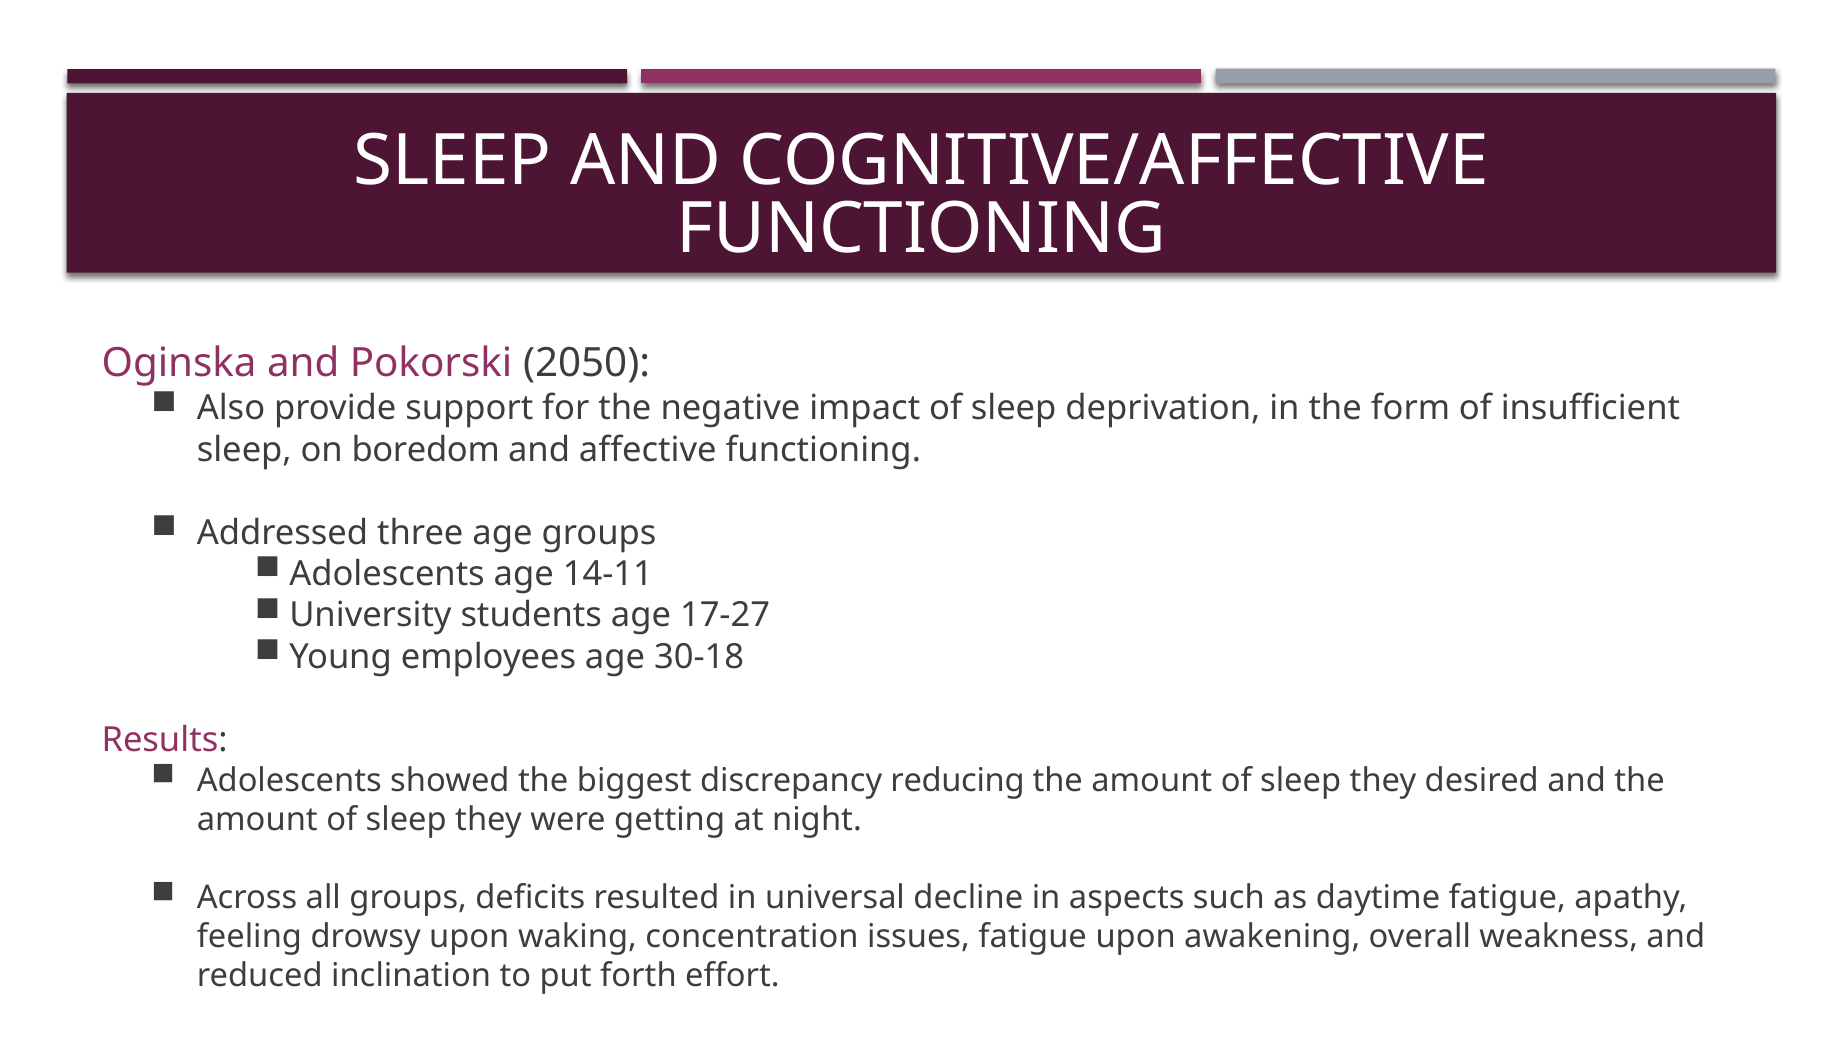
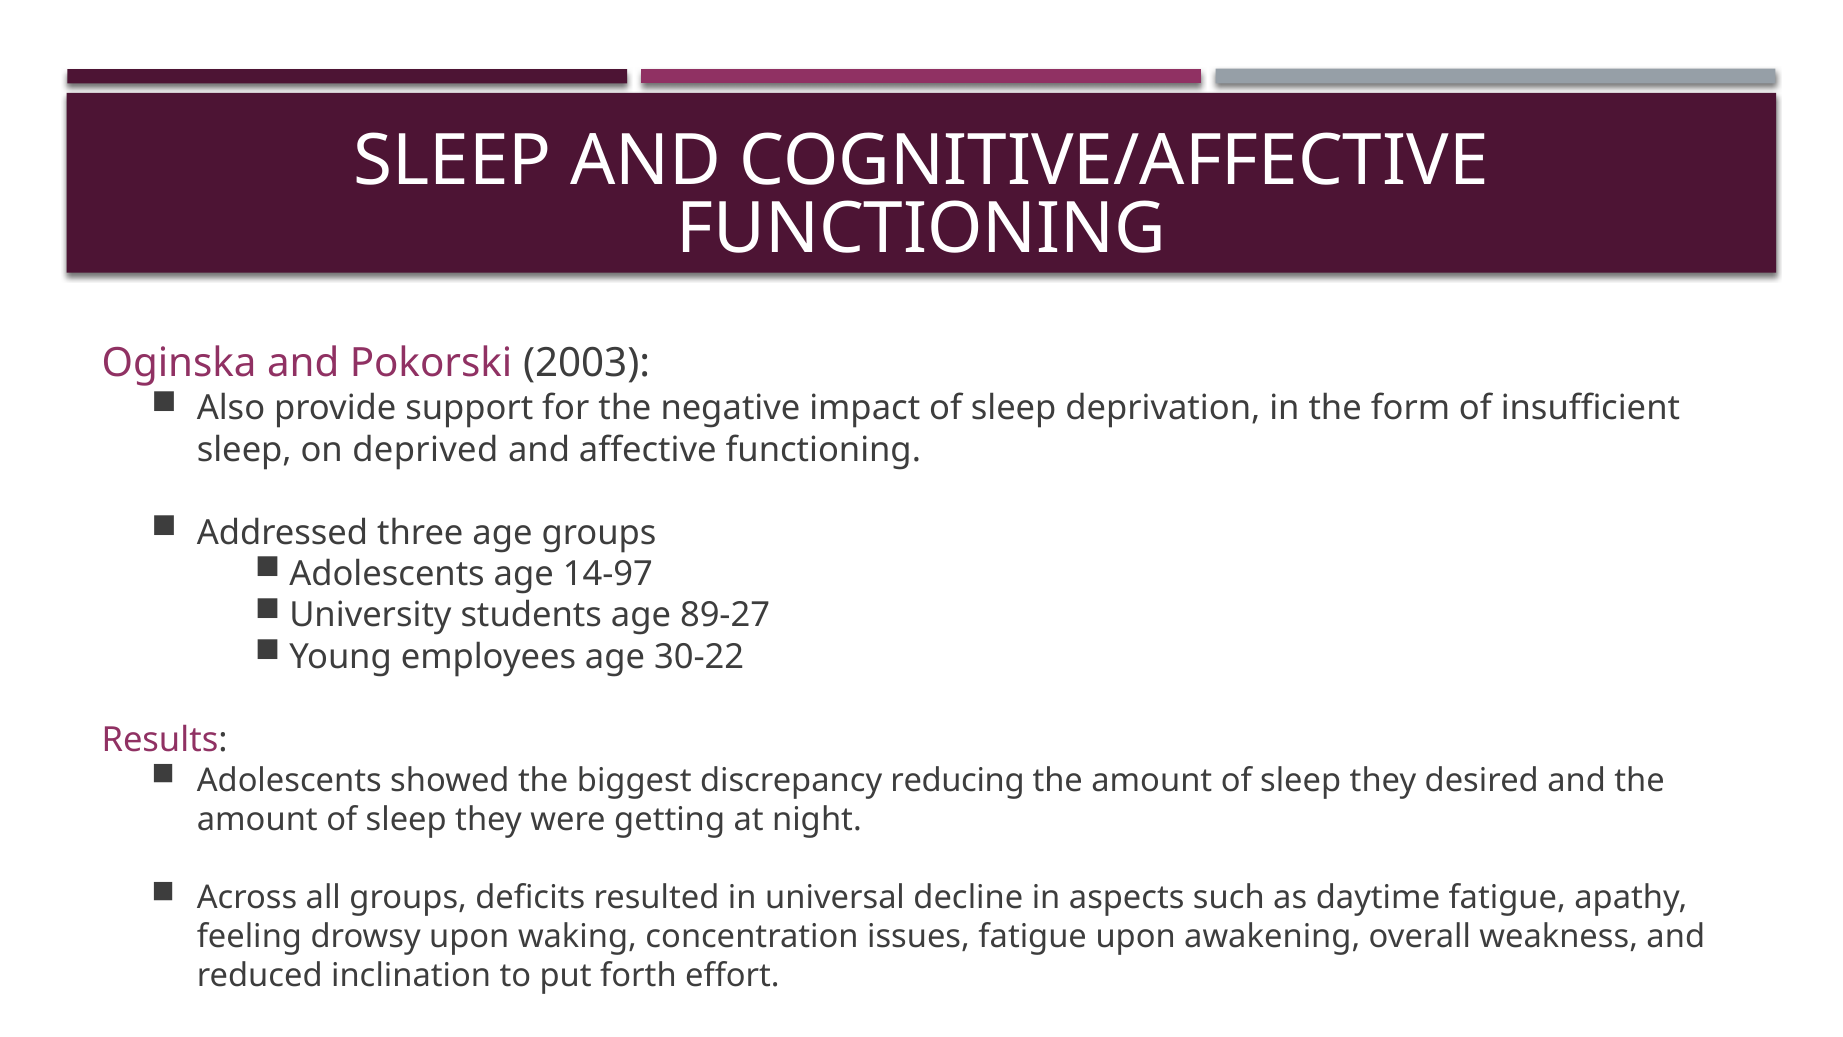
2050: 2050 -> 2003
boredom: boredom -> deprived
14-11: 14-11 -> 14-97
17-27: 17-27 -> 89-27
30-18: 30-18 -> 30-22
